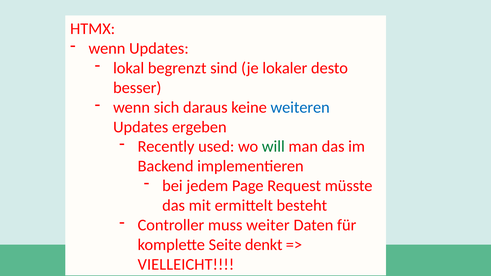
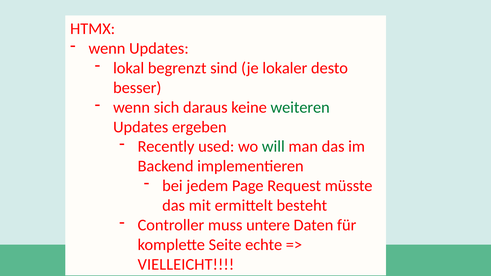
weiteren colour: blue -> green
weiter: weiter -> untere
denkt: denkt -> echte
